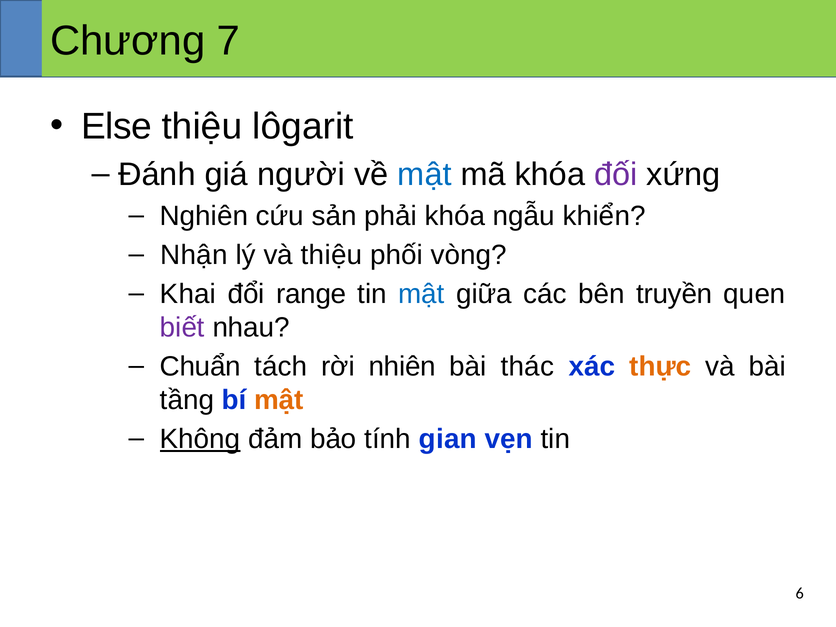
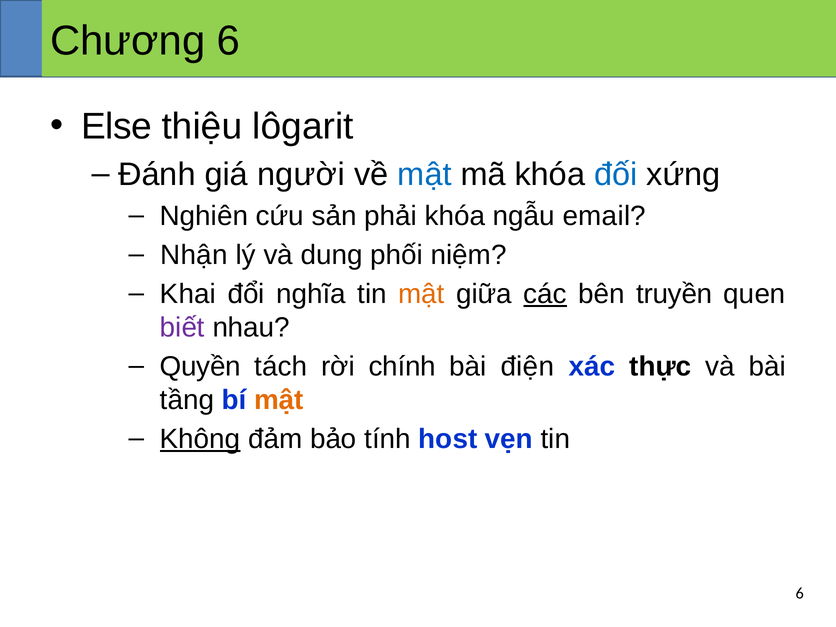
Chương 7: 7 -> 6
đối colour: purple -> blue
khiển: khiển -> email
và thiệu: thiệu -> dung
vòng: vòng -> niệm
range: range -> nghĩa
mật at (421, 294) colour: blue -> orange
các underline: none -> present
Chuẩn: Chuẩn -> Quyền
nhiên: nhiên -> chính
thác: thác -> điện
thực colour: orange -> black
gian: gian -> host
